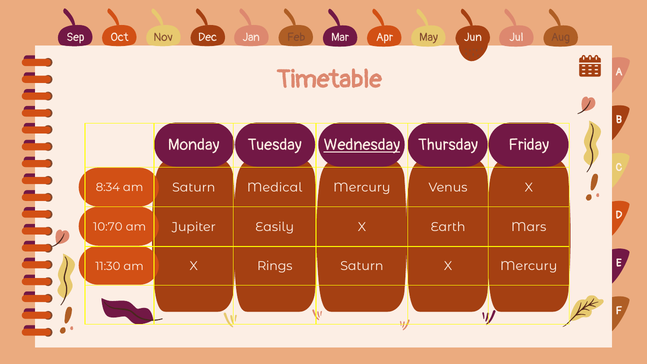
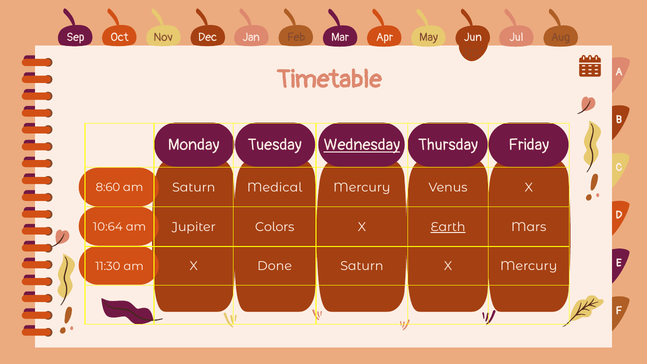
8:34: 8:34 -> 8:60
10:70: 10:70 -> 10:64
Easily: Easily -> Colors
Earth underline: none -> present
Rings: Rings -> Done
